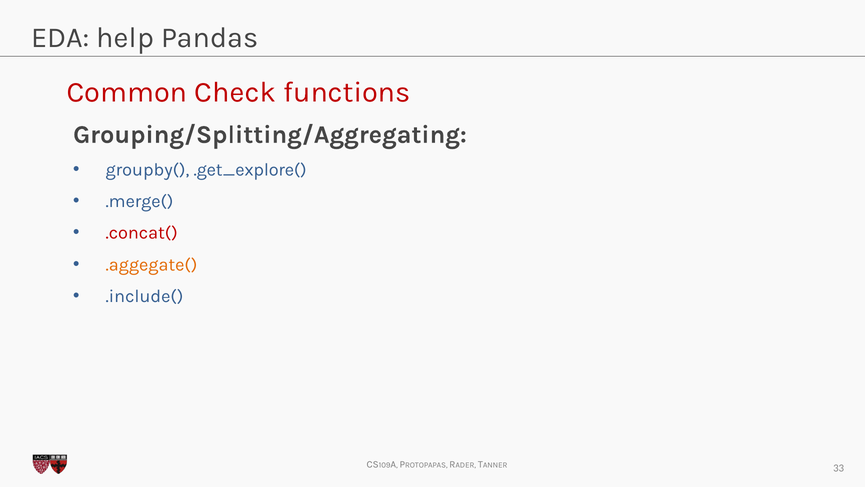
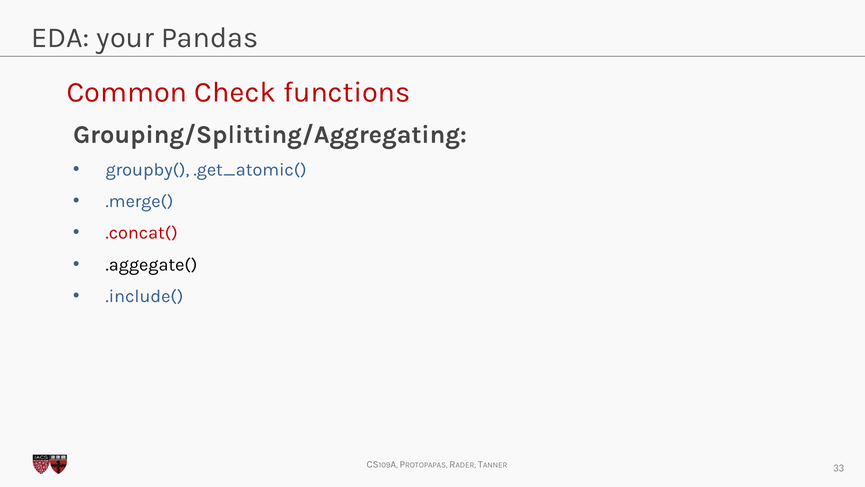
help: help -> your
.get_explore(: .get_explore( -> .get_atomic(
.aggegate( colour: orange -> black
